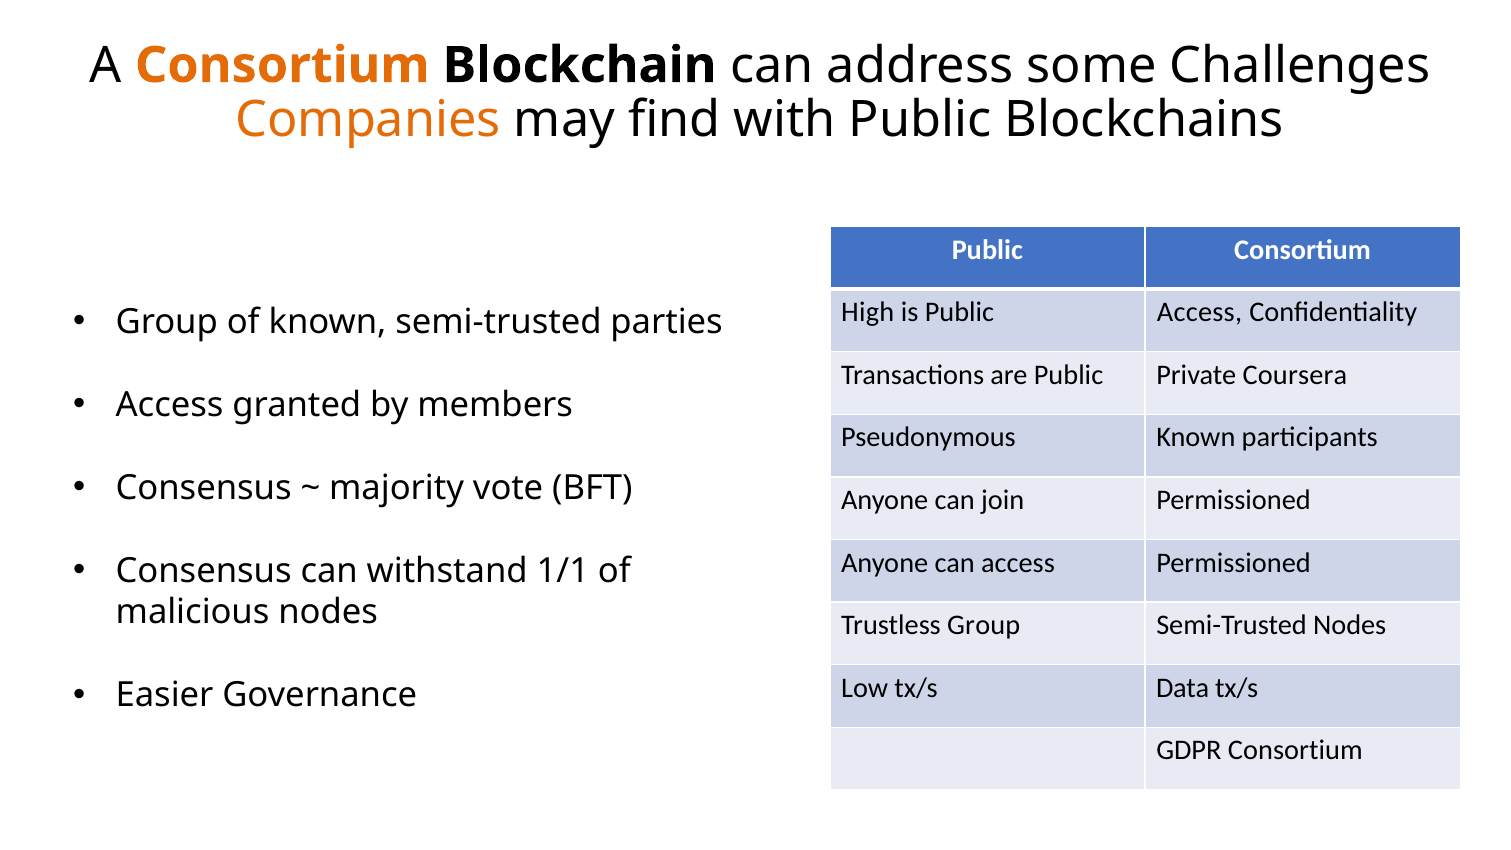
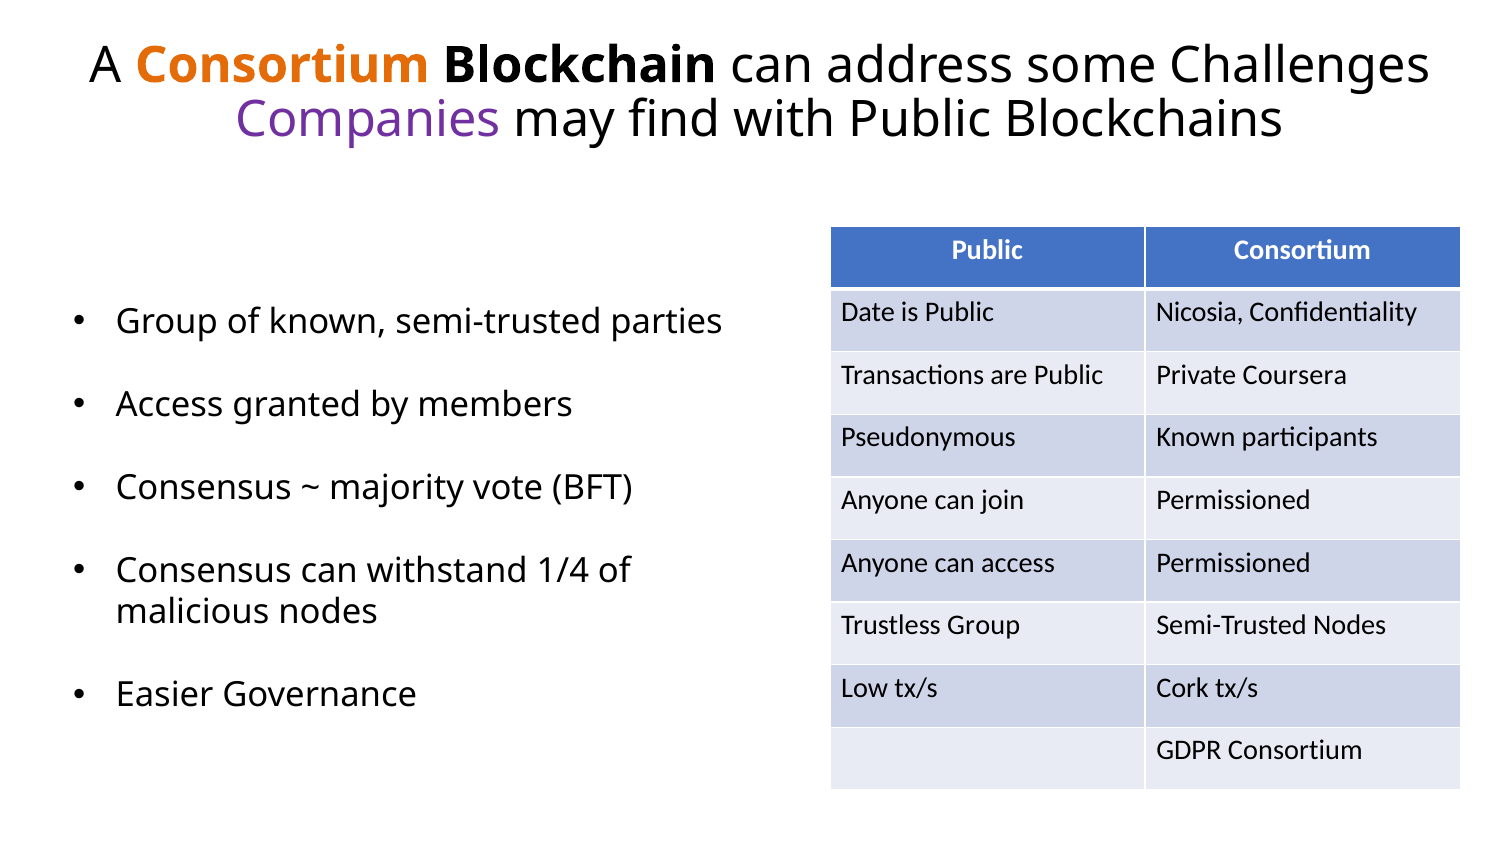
Companies colour: orange -> purple
High: High -> Date
Public Access: Access -> Nicosia
1/1: 1/1 -> 1/4
Data: Data -> Cork
